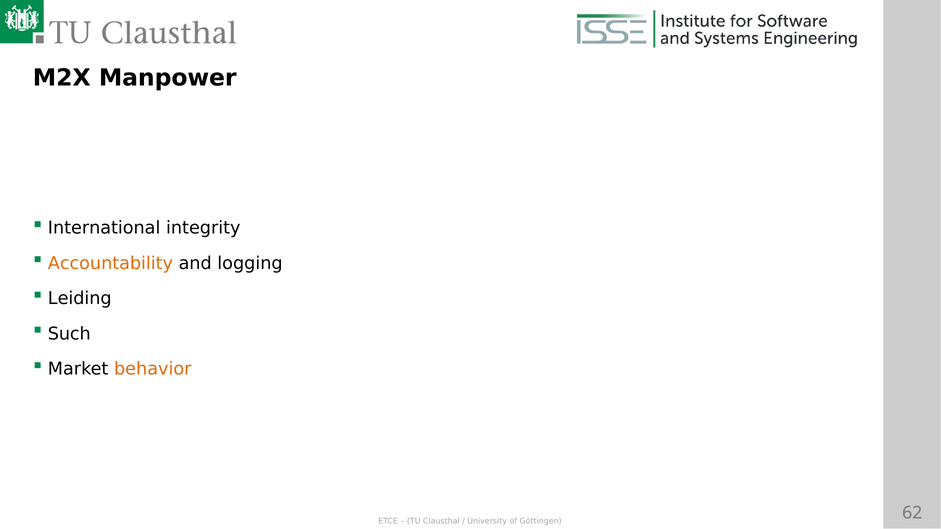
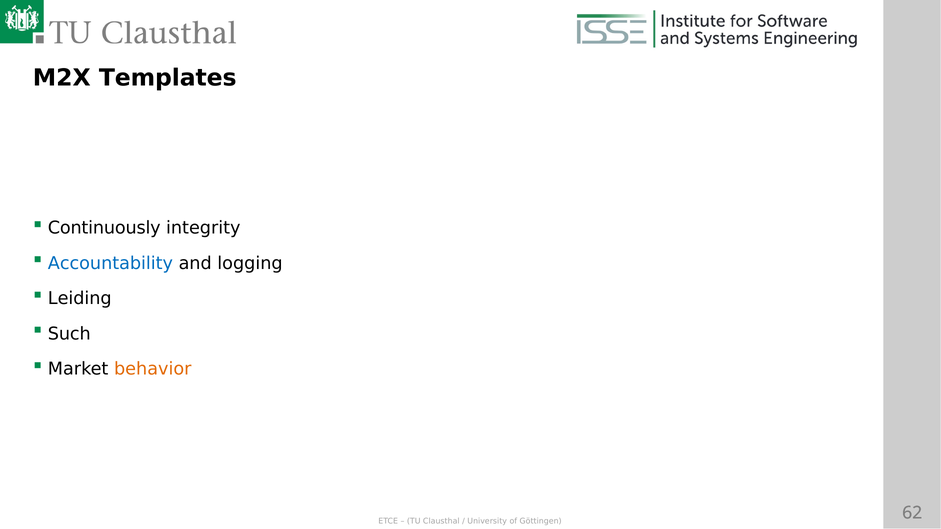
Manpower: Manpower -> Templates
International: International -> Continuously
Accountability colour: orange -> blue
